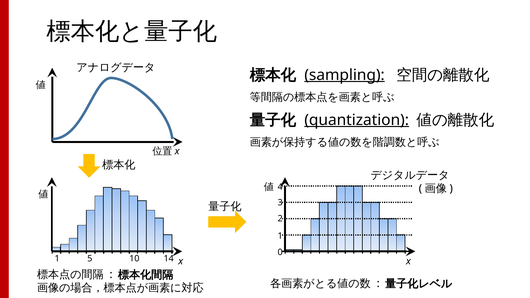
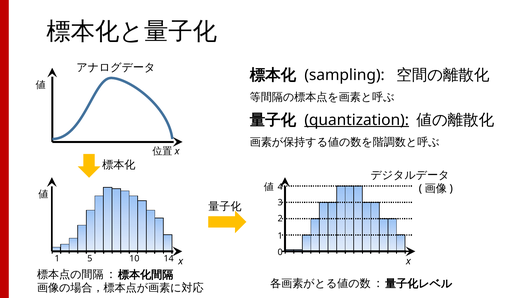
sampling underline: present -> none
